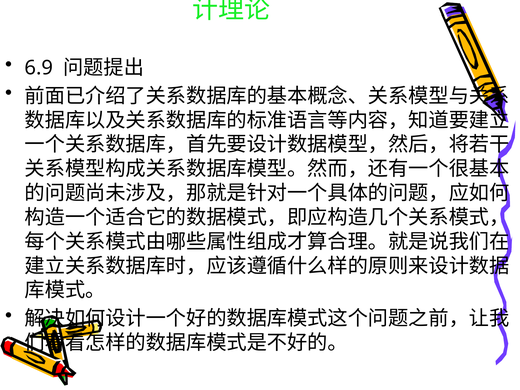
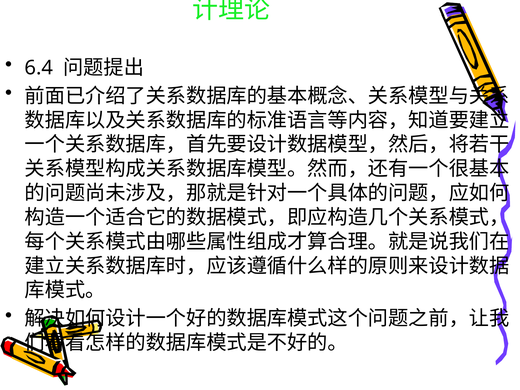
6.9: 6.9 -> 6.4
